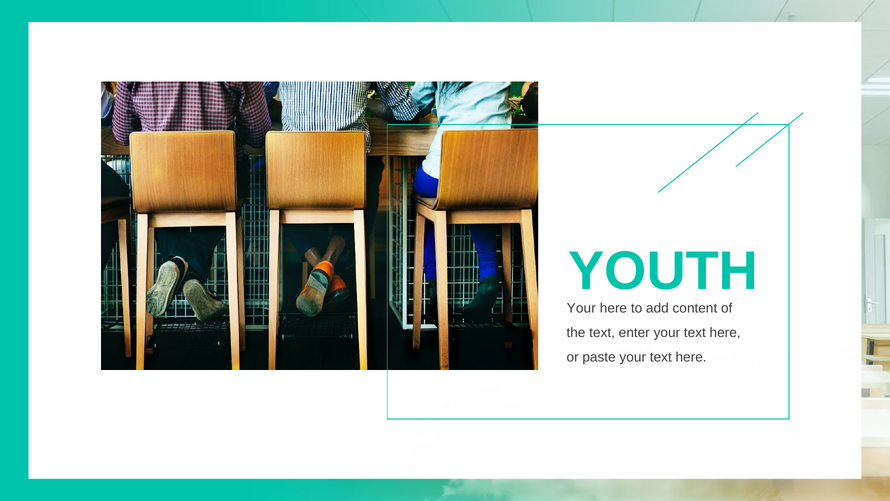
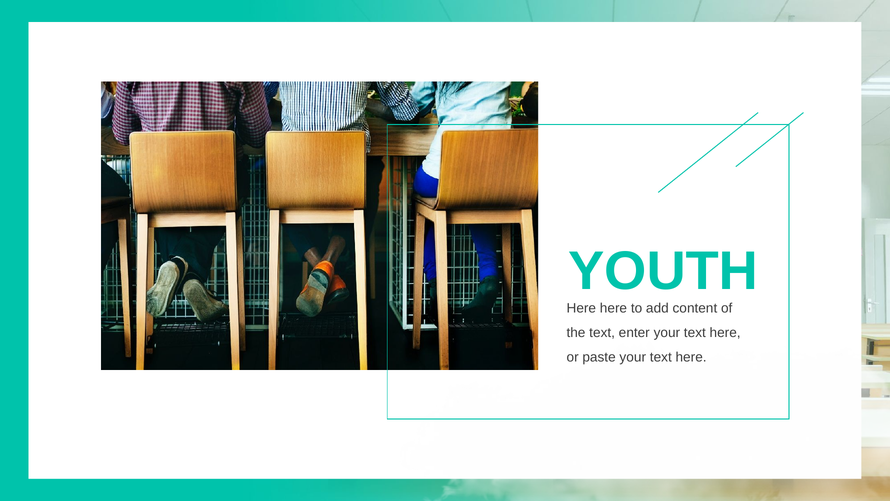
Your at (581, 308): Your -> Here
